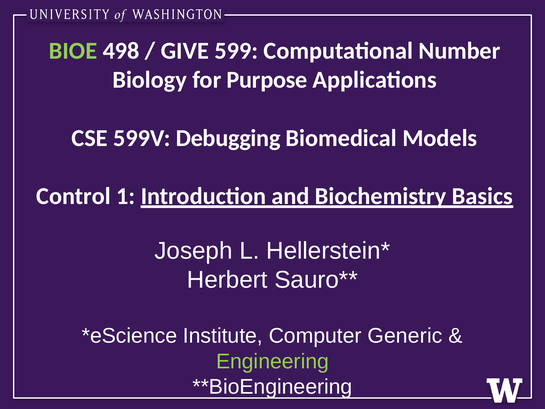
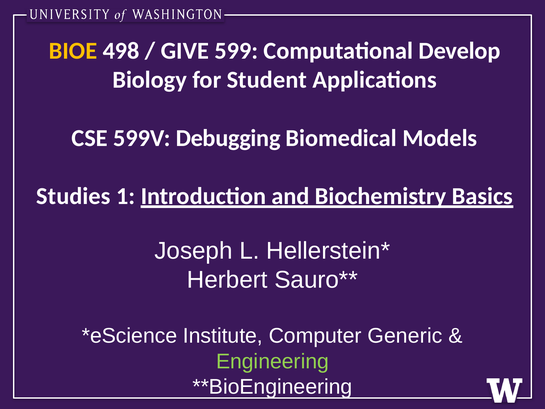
BIOE colour: light green -> yellow
Number: Number -> Develop
Purpose: Purpose -> Student
Control: Control -> Studies
